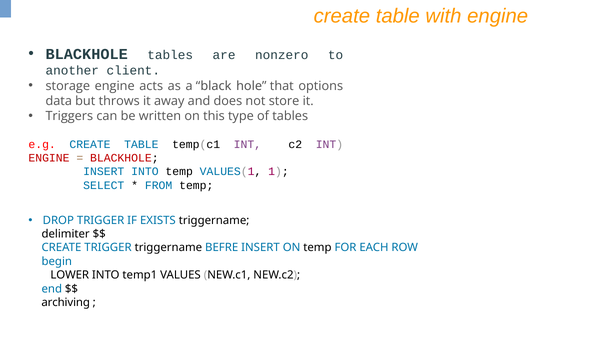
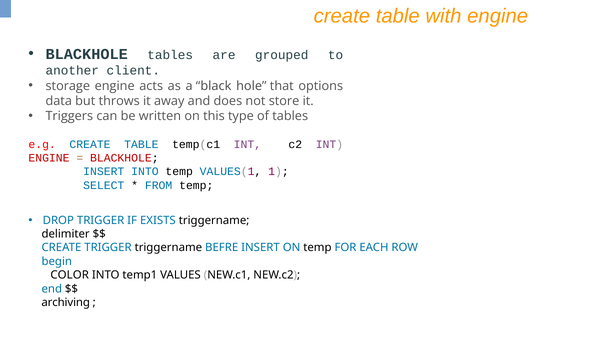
nonzero: nonzero -> grouped
LOWER: LOWER -> COLOR
